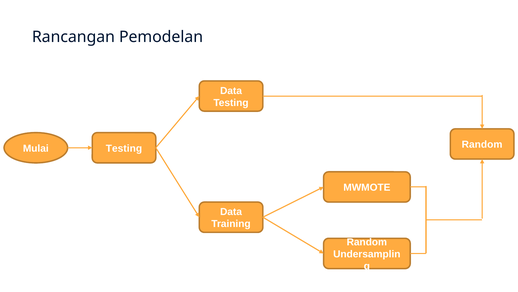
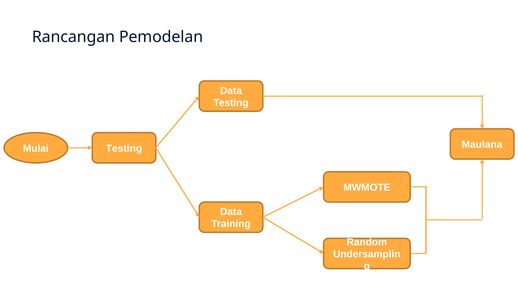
Random at (482, 144): Random -> Maulana
